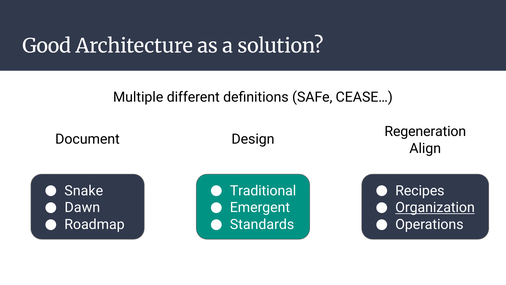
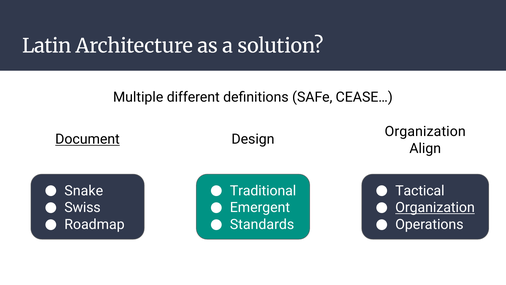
Good: Good -> Latin
Regeneration at (425, 131): Regeneration -> Organization
Document underline: none -> present
Recipes: Recipes -> Tactical
Dawn: Dawn -> Swiss
